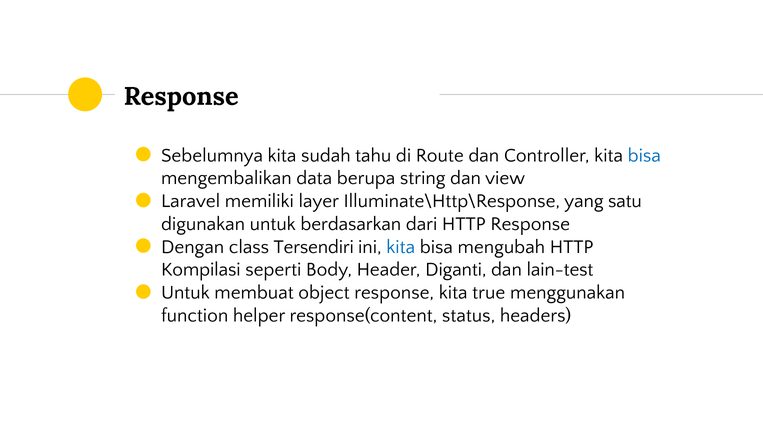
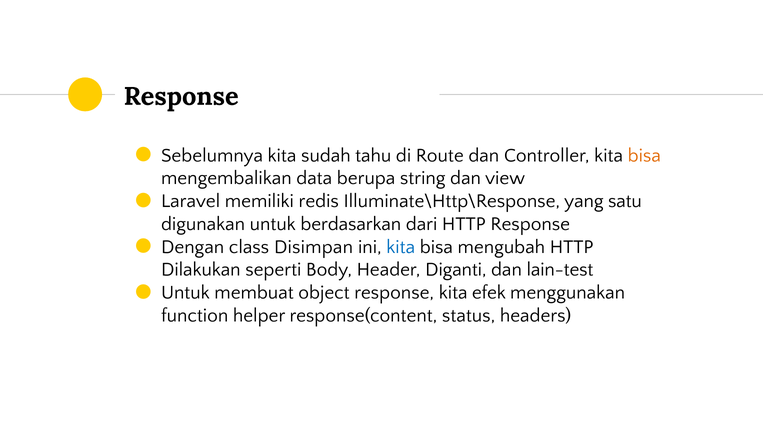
bisa at (644, 155) colour: blue -> orange
layer: layer -> redis
Tersendiri: Tersendiri -> Disimpan
Kompilasi: Kompilasi -> Dilakukan
true: true -> efek
